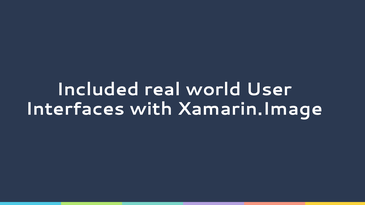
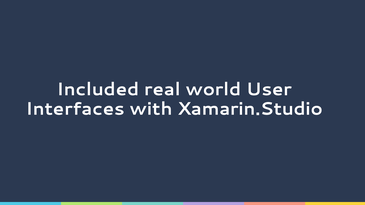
Xamarin.Image: Xamarin.Image -> Xamarin.Studio
